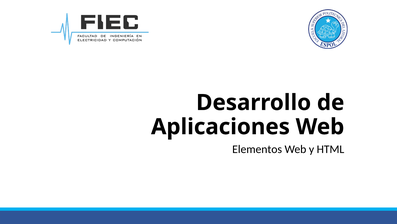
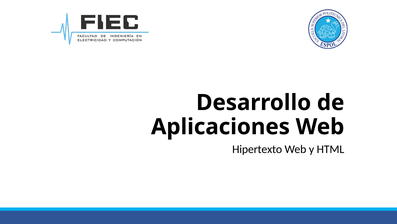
Elementos: Elementos -> Hipertexto
